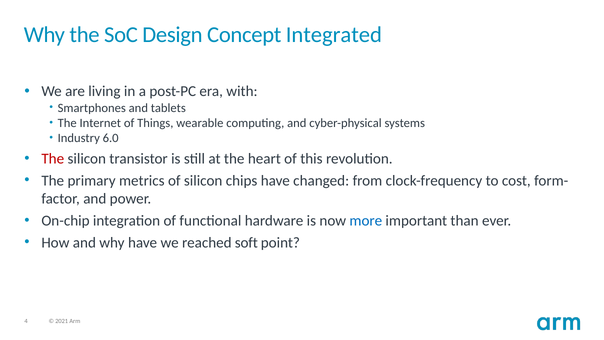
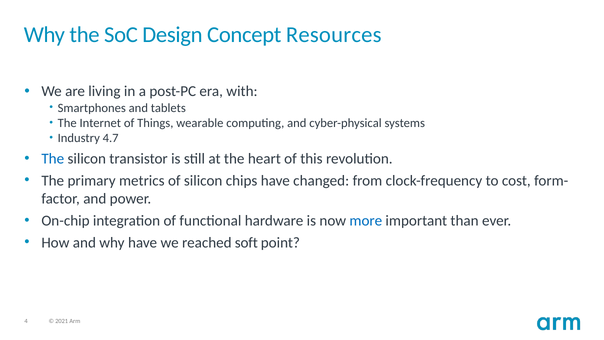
Integrated: Integrated -> Resources
6.0: 6.0 -> 4.7
The at (53, 159) colour: red -> blue
